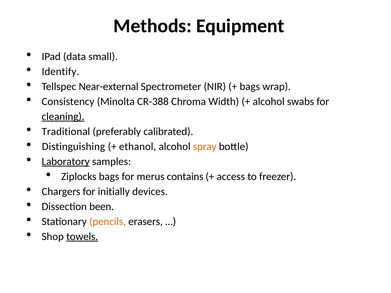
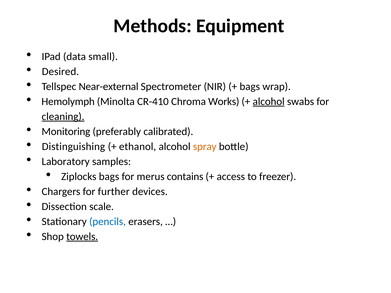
Identify: Identify -> Desired
Consistency: Consistency -> Hemolymph
CR-388: CR-388 -> CR-410
Width: Width -> Works
alcohol at (269, 102) underline: none -> present
Traditional: Traditional -> Monitoring
Laboratory underline: present -> none
initially: initially -> further
been: been -> scale
pencils colour: orange -> blue
